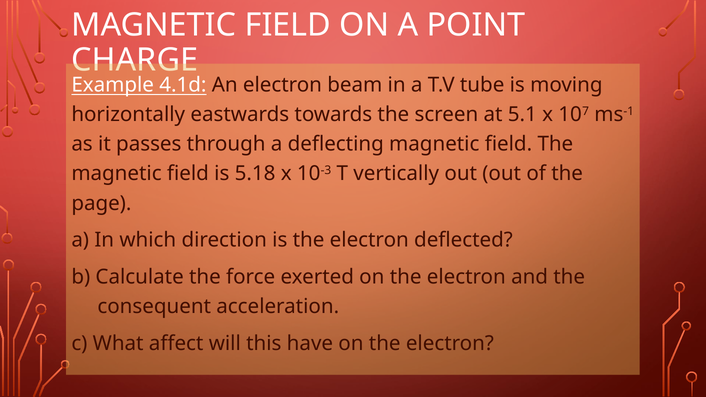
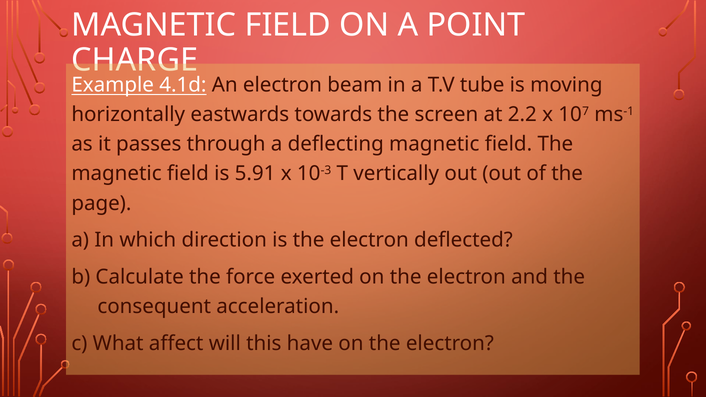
5.1: 5.1 -> 2.2
5.18: 5.18 -> 5.91
